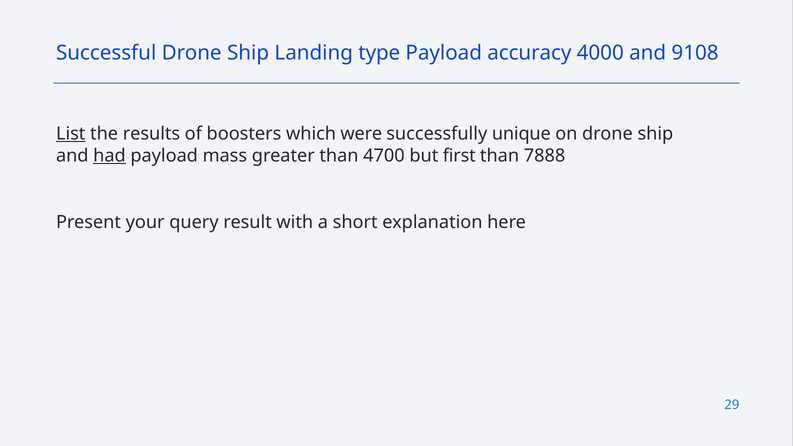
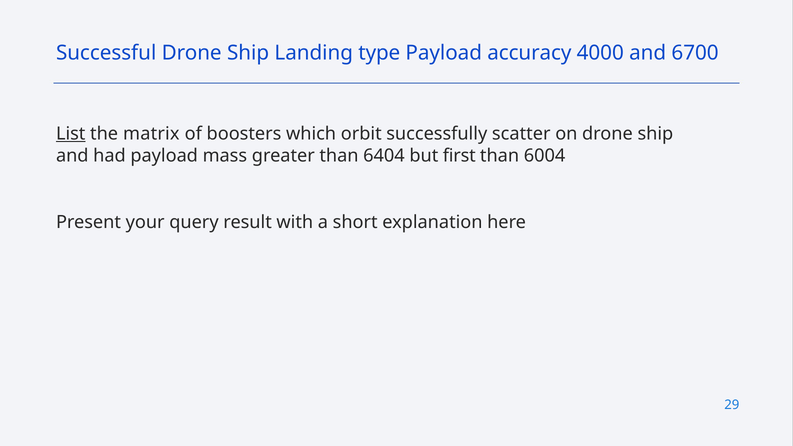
9108: 9108 -> 6700
results: results -> matrix
were: were -> orbit
unique: unique -> scatter
had underline: present -> none
4700: 4700 -> 6404
7888: 7888 -> 6004
